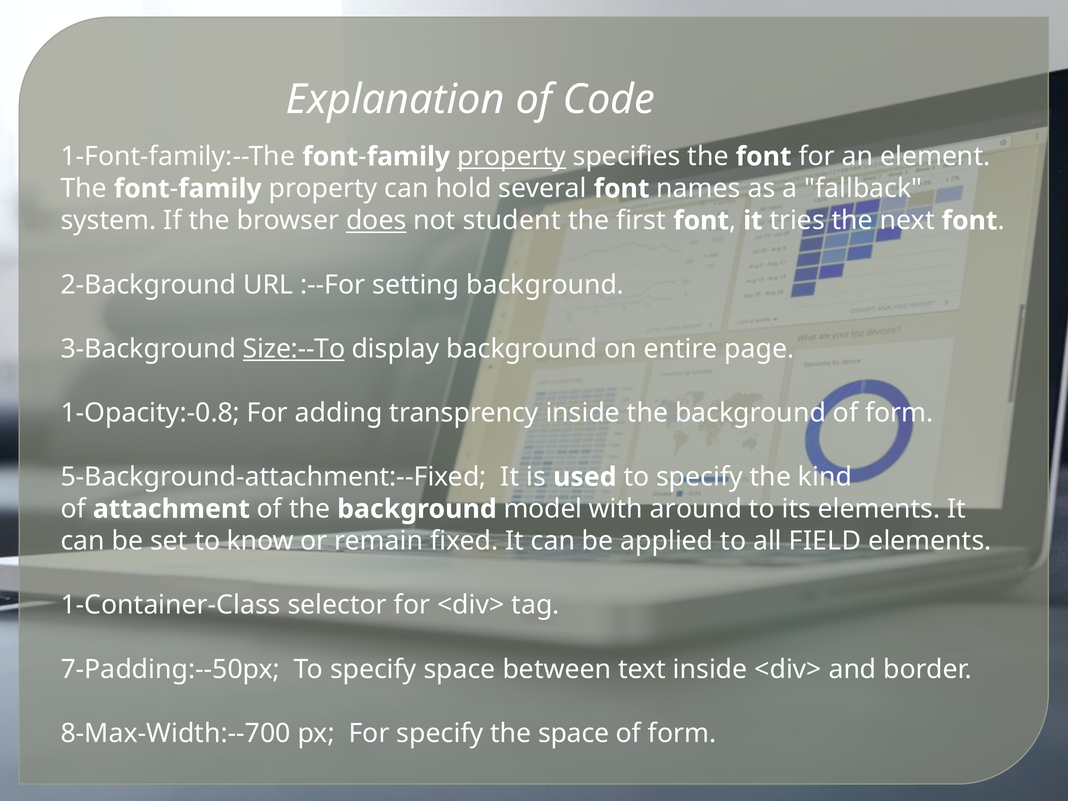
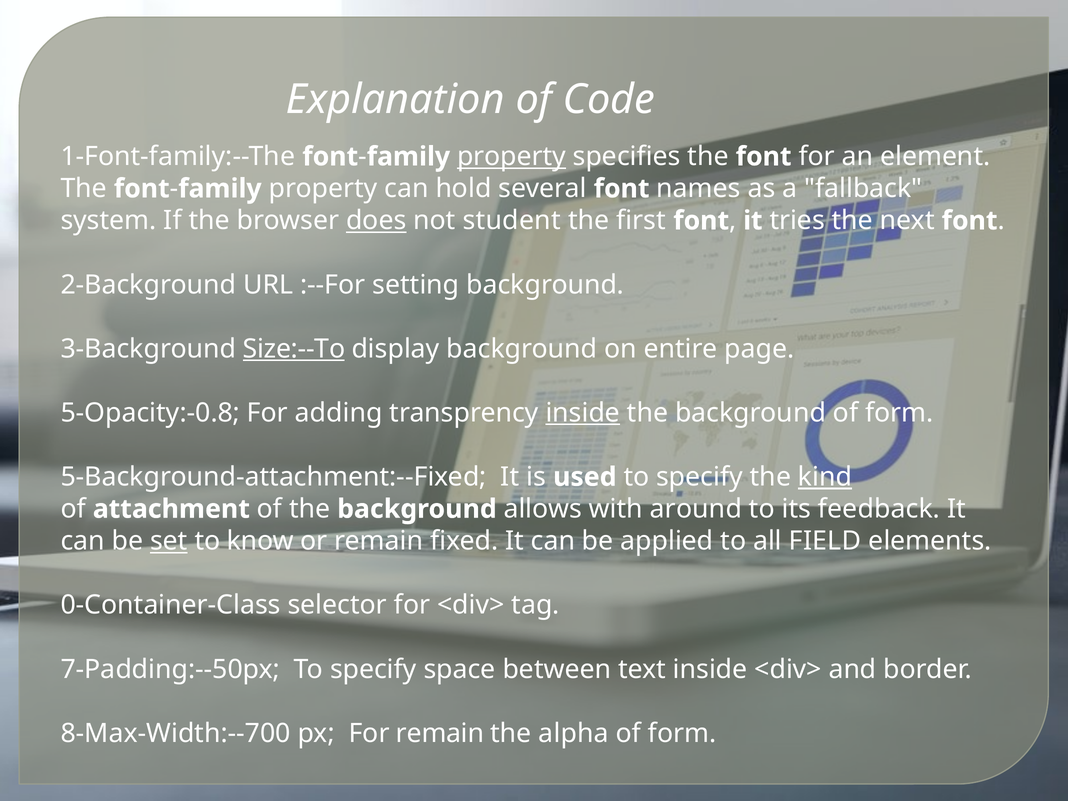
1-Opacity:-0.8: 1-Opacity:-0.8 -> 5-Opacity:-0.8
inside at (583, 413) underline: none -> present
kind underline: none -> present
model: model -> allows
its elements: elements -> feedback
set underline: none -> present
1-Container-Class: 1-Container-Class -> 0-Container-Class
For specify: specify -> remain
the space: space -> alpha
